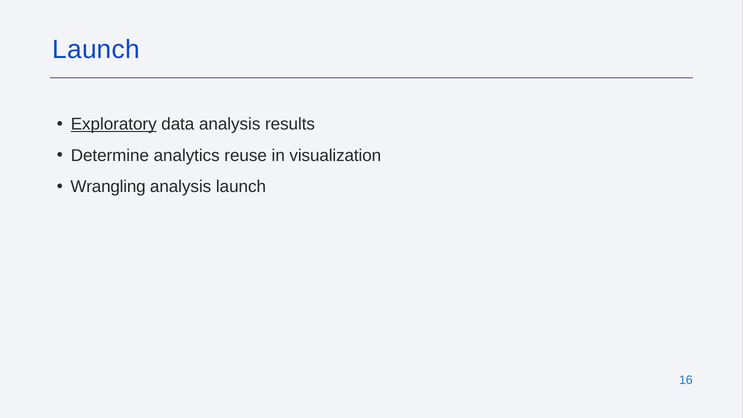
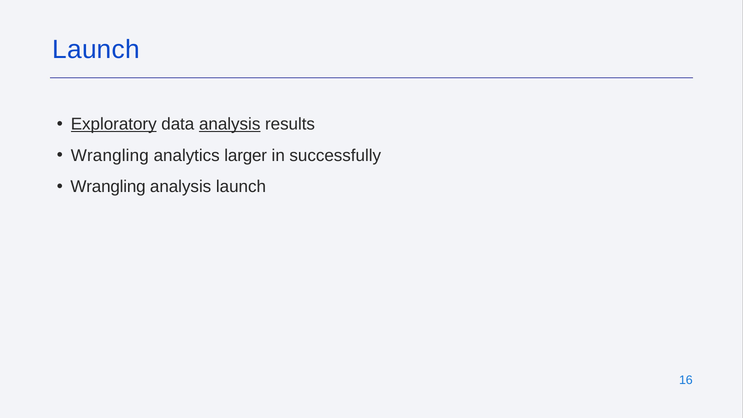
analysis at (230, 124) underline: none -> present
Determine at (110, 156): Determine -> Wrangling
reuse: reuse -> larger
visualization: visualization -> successfully
